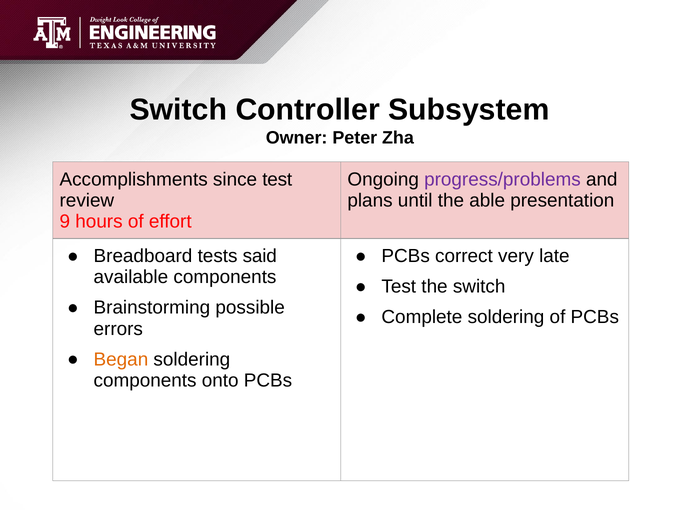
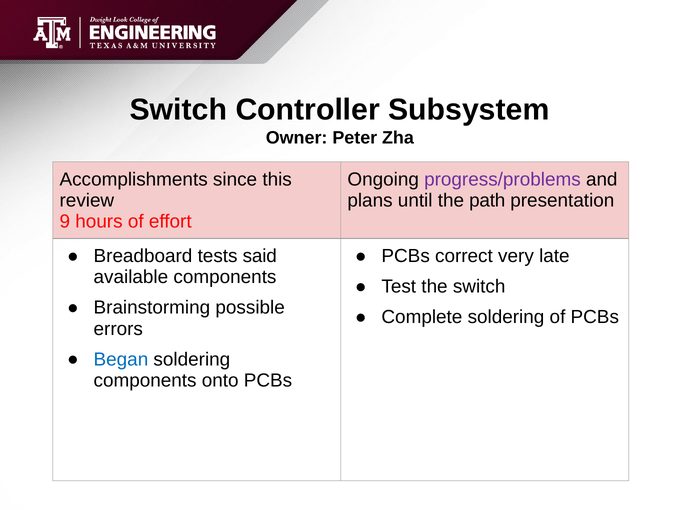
since test: test -> this
able: able -> path
Began colour: orange -> blue
